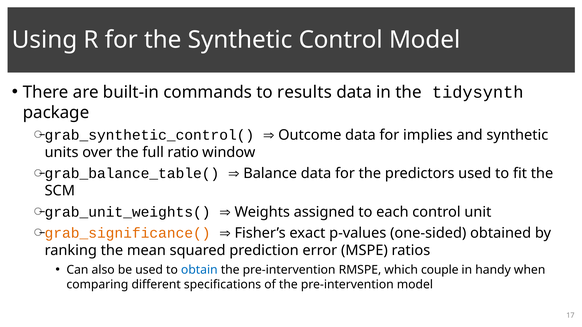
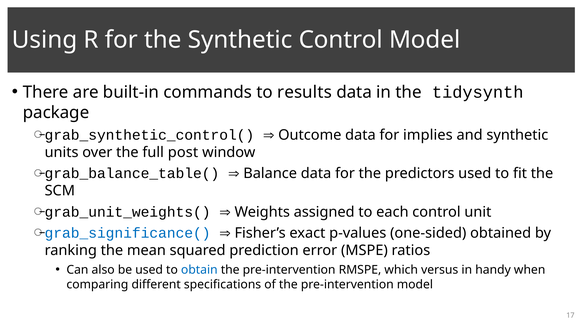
ratio: ratio -> post
grab_significance( colour: orange -> blue
couple: couple -> versus
